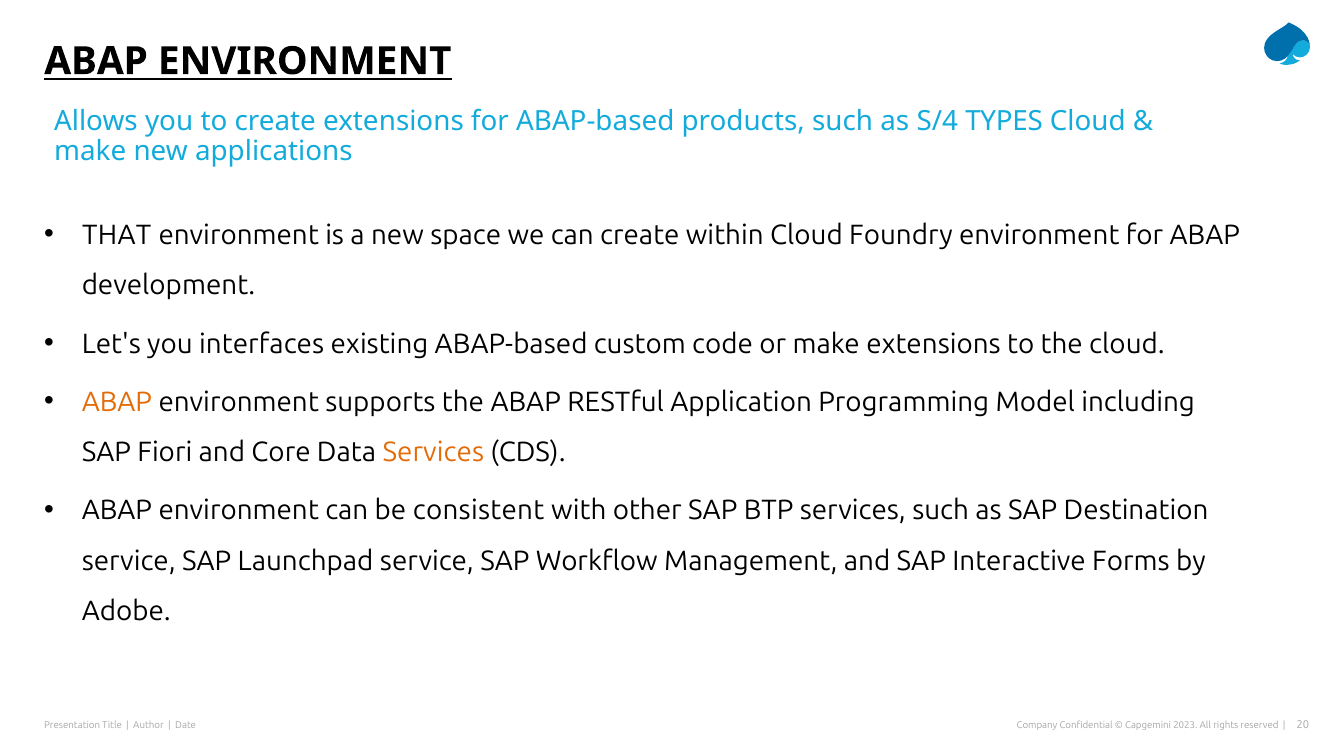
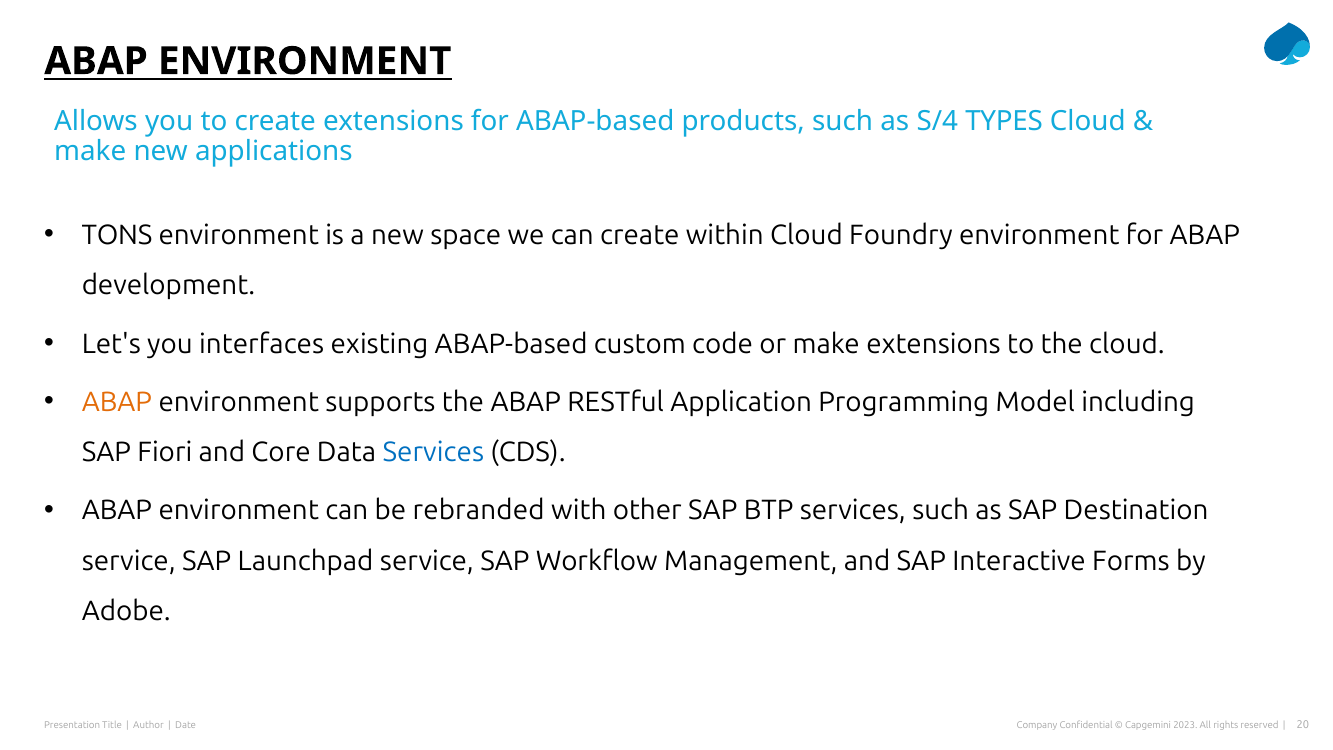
THAT: THAT -> TONS
Services at (433, 452) colour: orange -> blue
consistent: consistent -> rebranded
